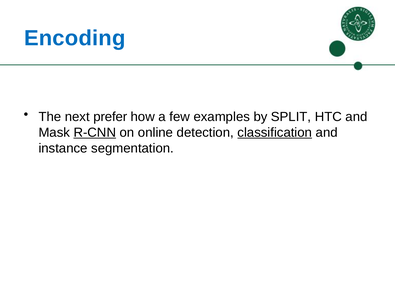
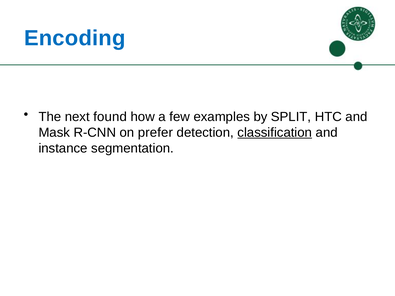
prefer: prefer -> found
R-CNN underline: present -> none
online: online -> prefer
